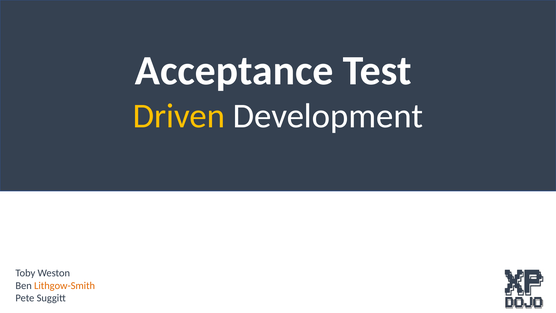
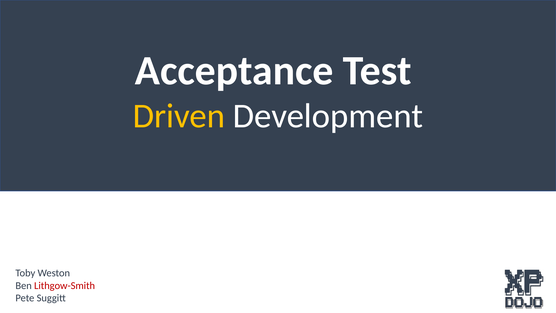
Lithgow-Smith colour: orange -> red
